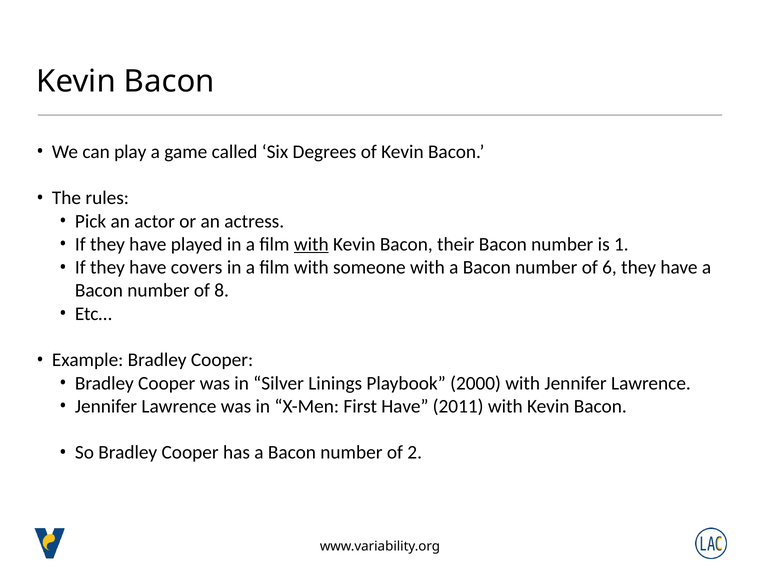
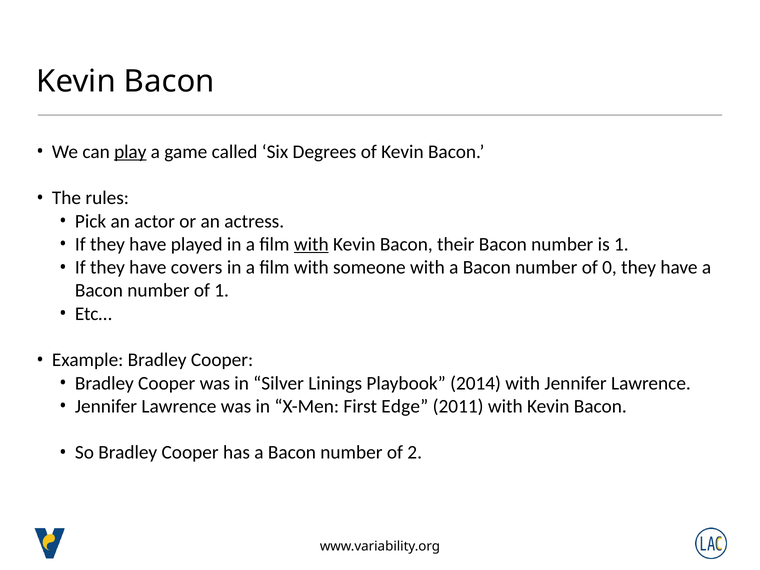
play underline: none -> present
6: 6 -> 0
of 8: 8 -> 1
2000: 2000 -> 2014
First Have: Have -> Edge
